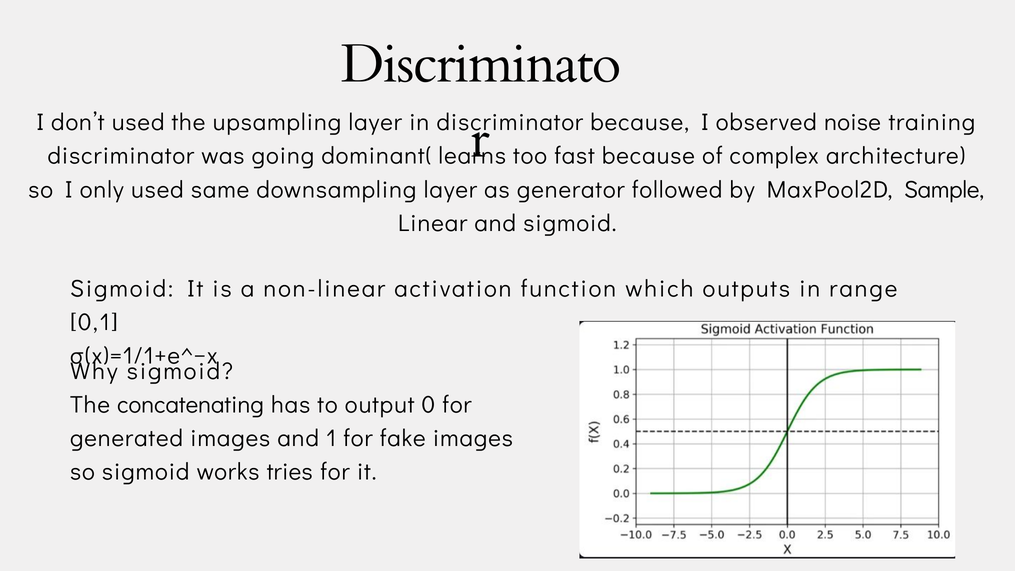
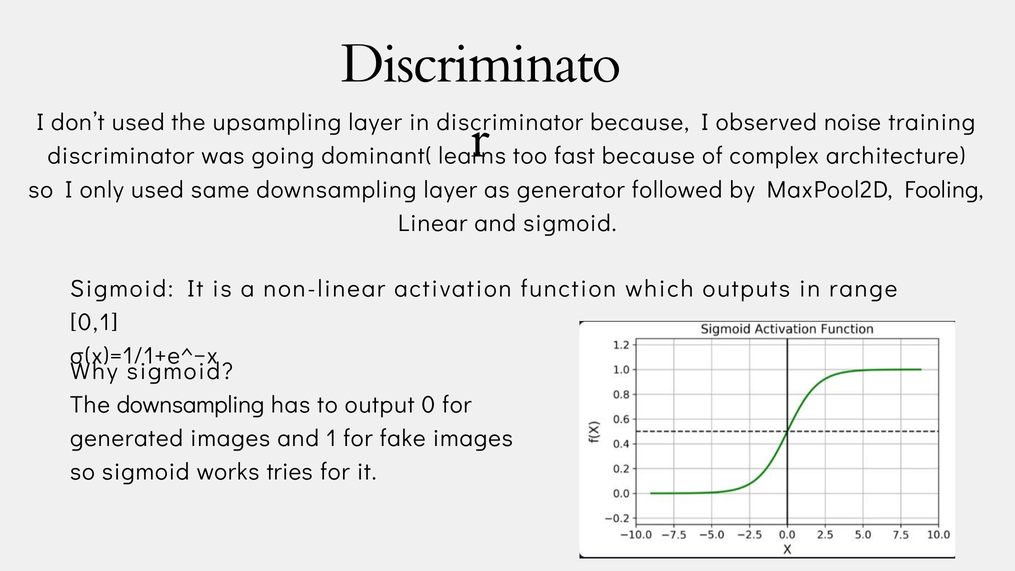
Sample: Sample -> Fooling
The concatenating: concatenating -> downsampling
